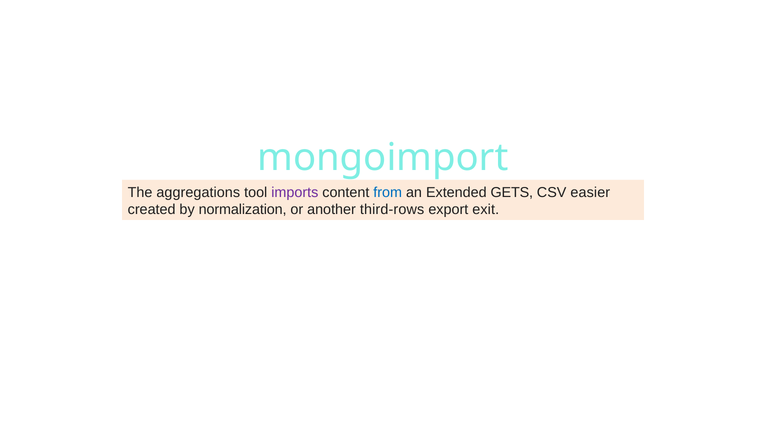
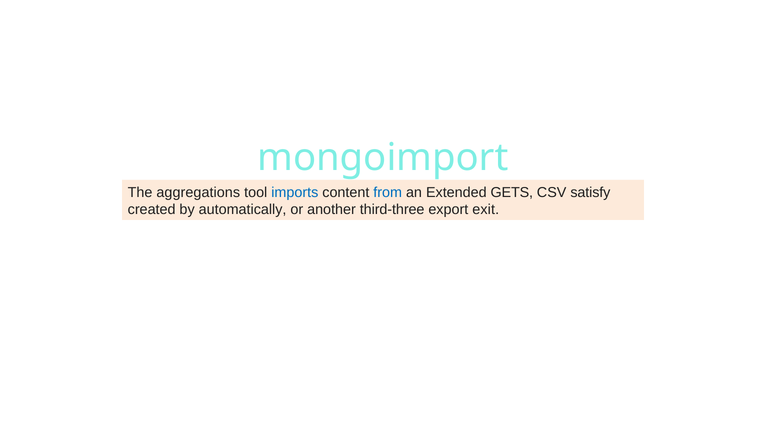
imports colour: purple -> blue
easier: easier -> satisfy
normalization: normalization -> automatically
third-rows: third-rows -> third-three
